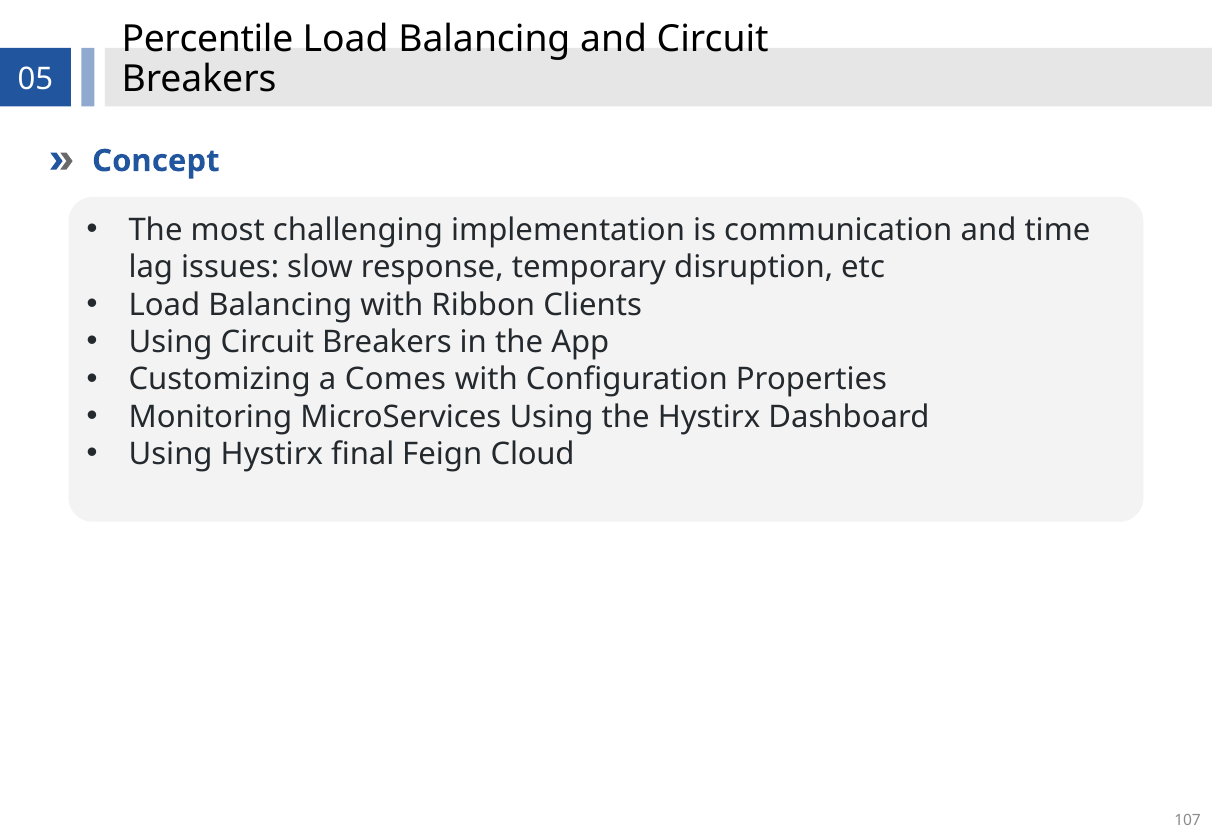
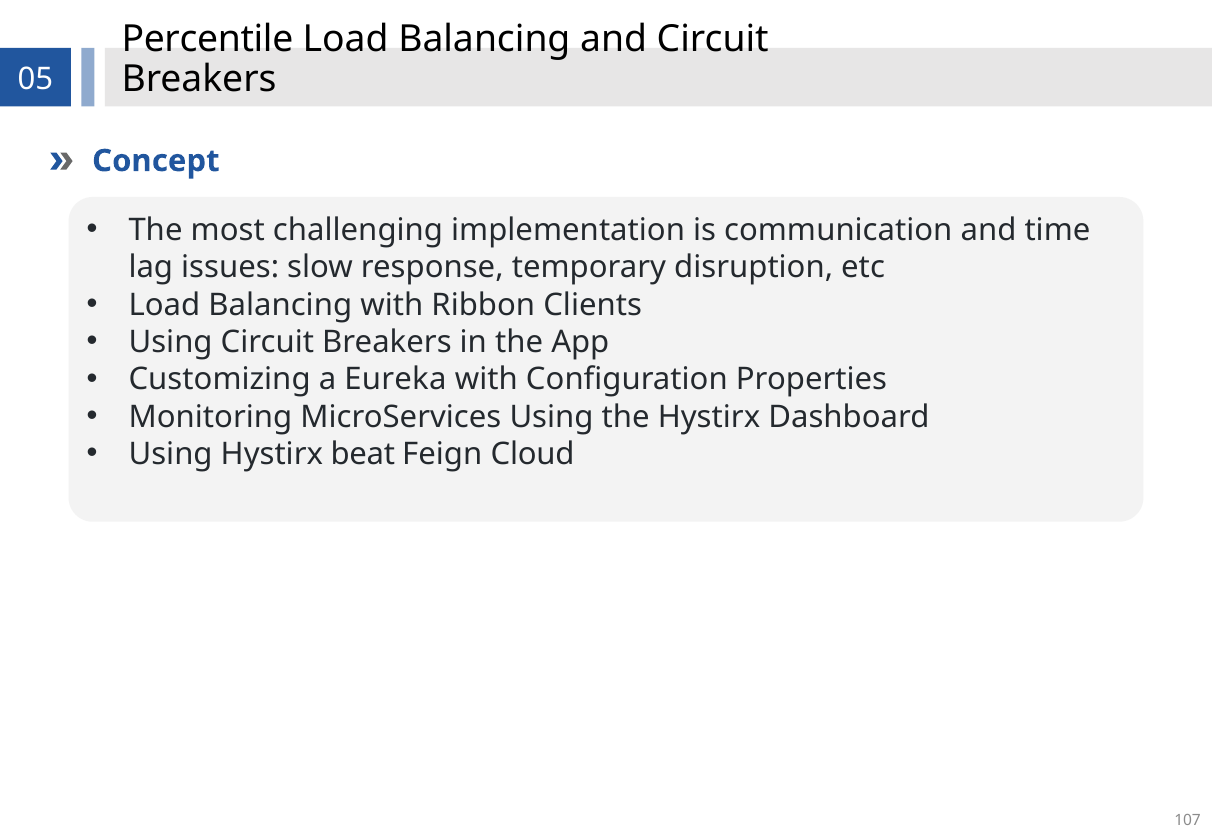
Comes: Comes -> Eureka
final: final -> beat
